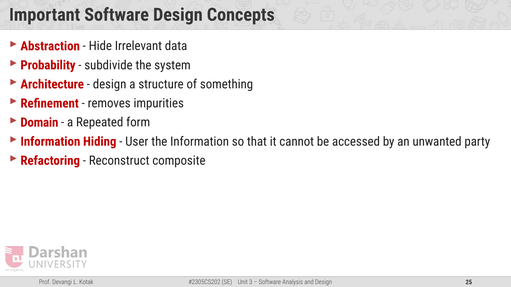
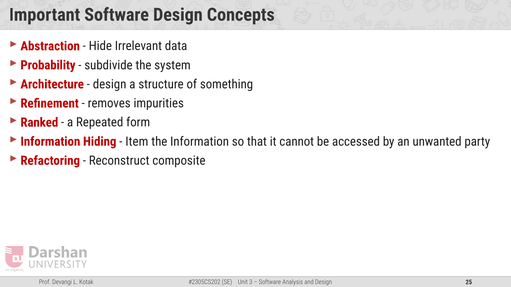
Domain: Domain -> Ranked
User: User -> Item
